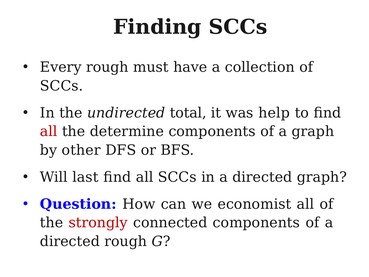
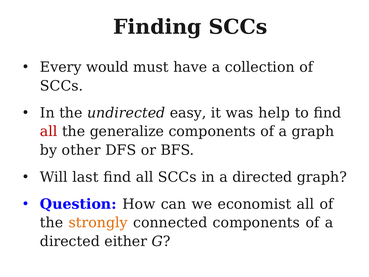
Every rough: rough -> would
total: total -> easy
determine: determine -> generalize
strongly colour: red -> orange
directed rough: rough -> either
